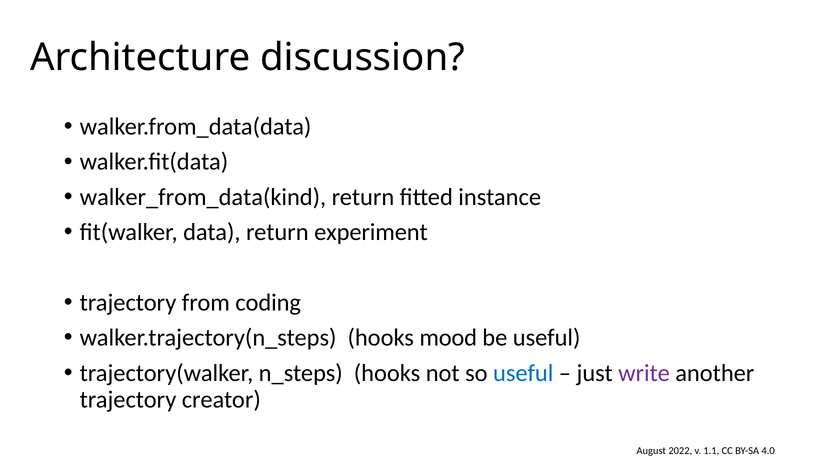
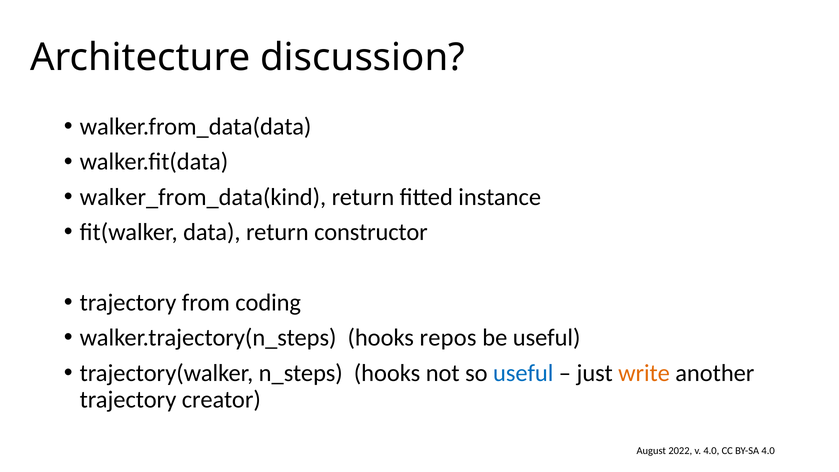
experiment: experiment -> constructor
mood: mood -> repos
write colour: purple -> orange
v 1.1: 1.1 -> 4.0
